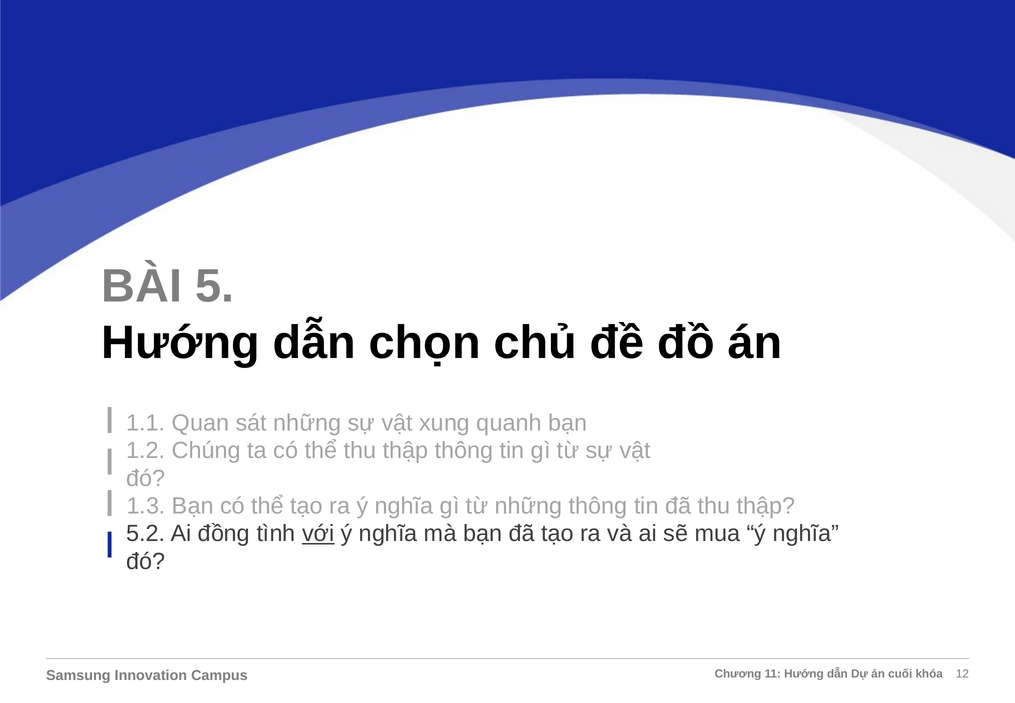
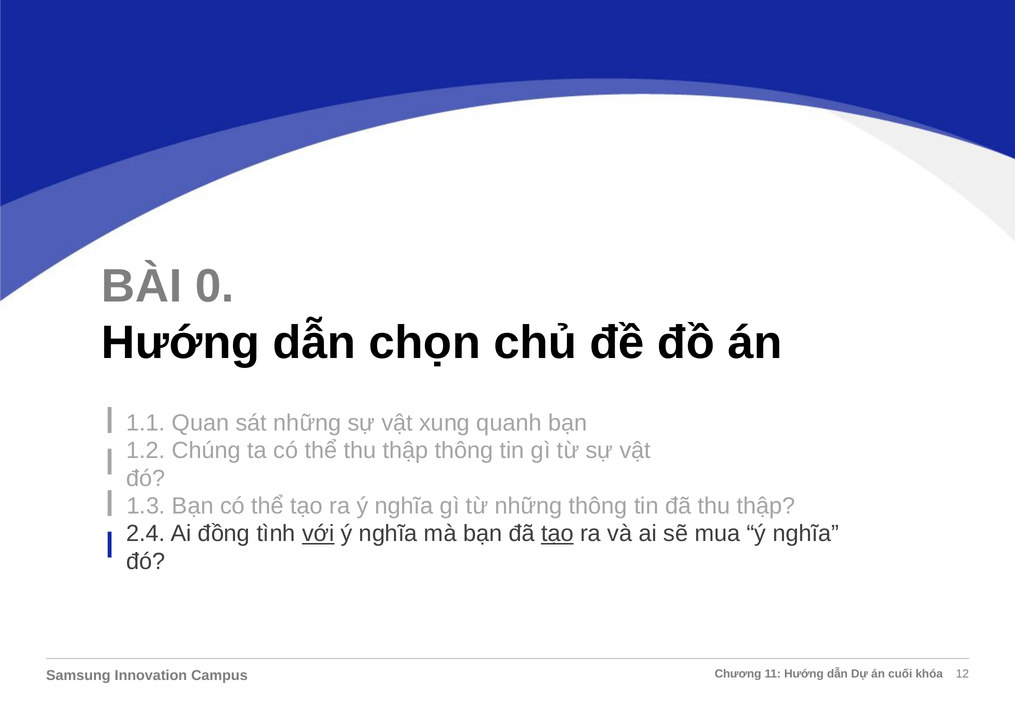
5: 5 -> 0
5.2: 5.2 -> 2.4
tạo at (557, 533) underline: none -> present
